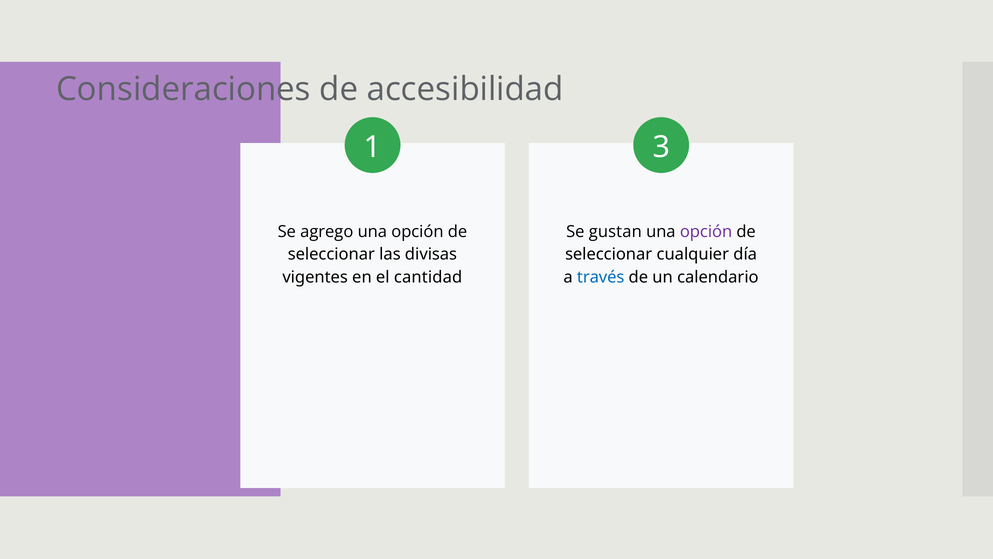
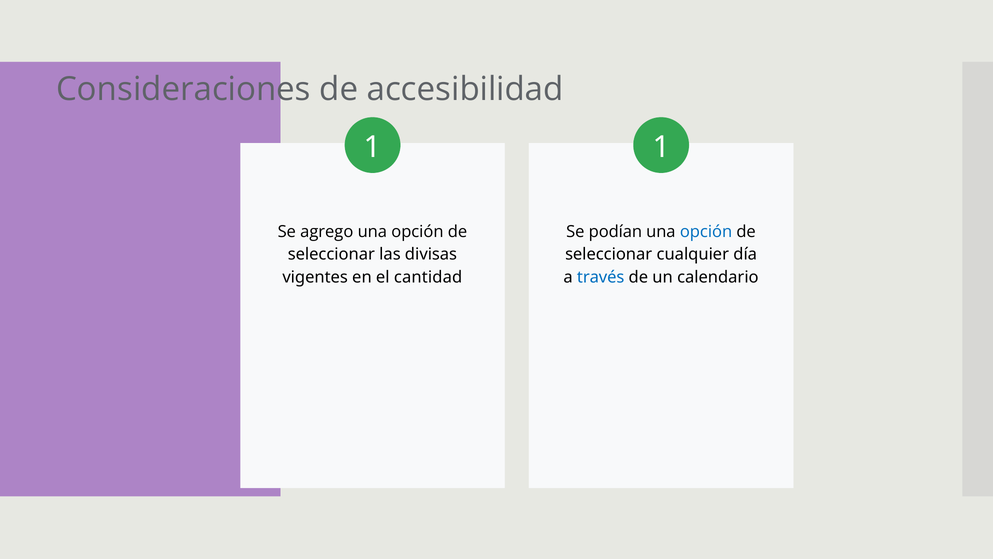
1 3: 3 -> 1
gustan: gustan -> podían
opción at (706, 231) colour: purple -> blue
